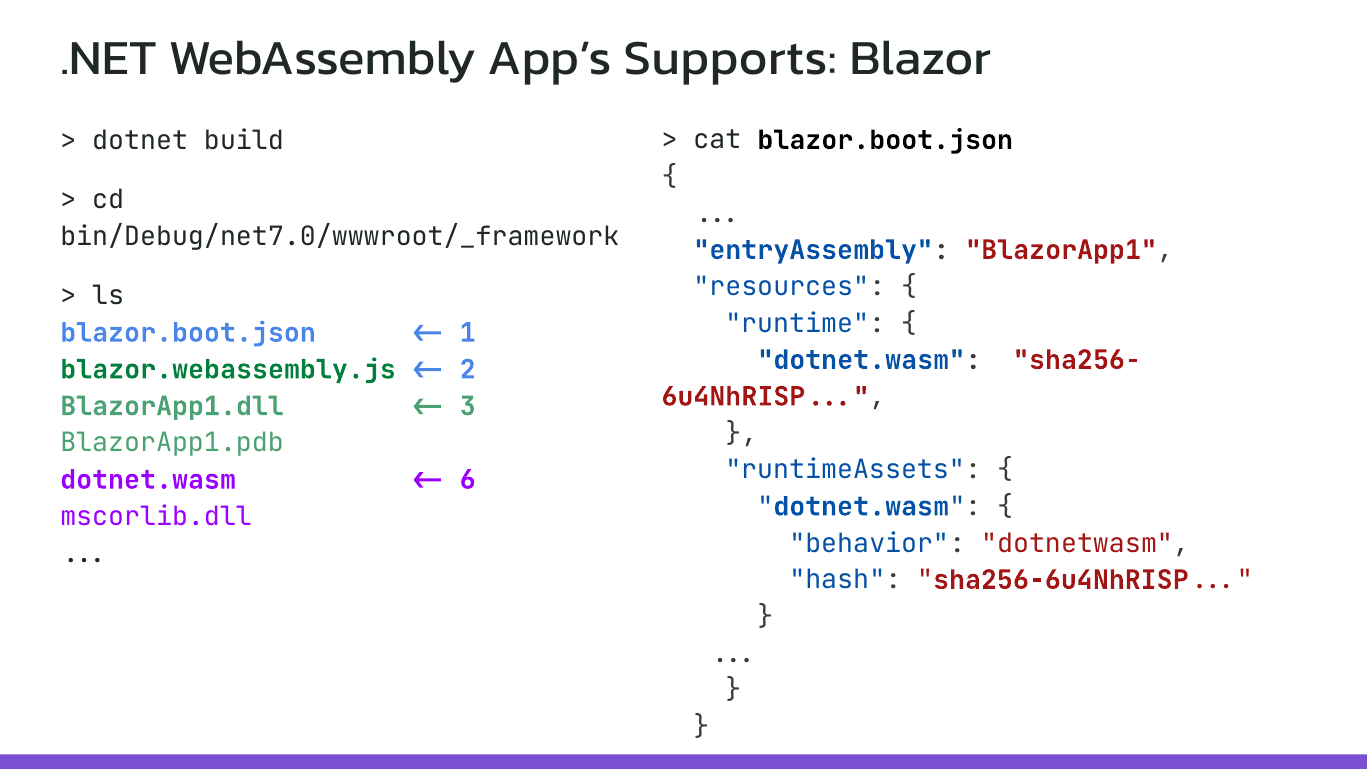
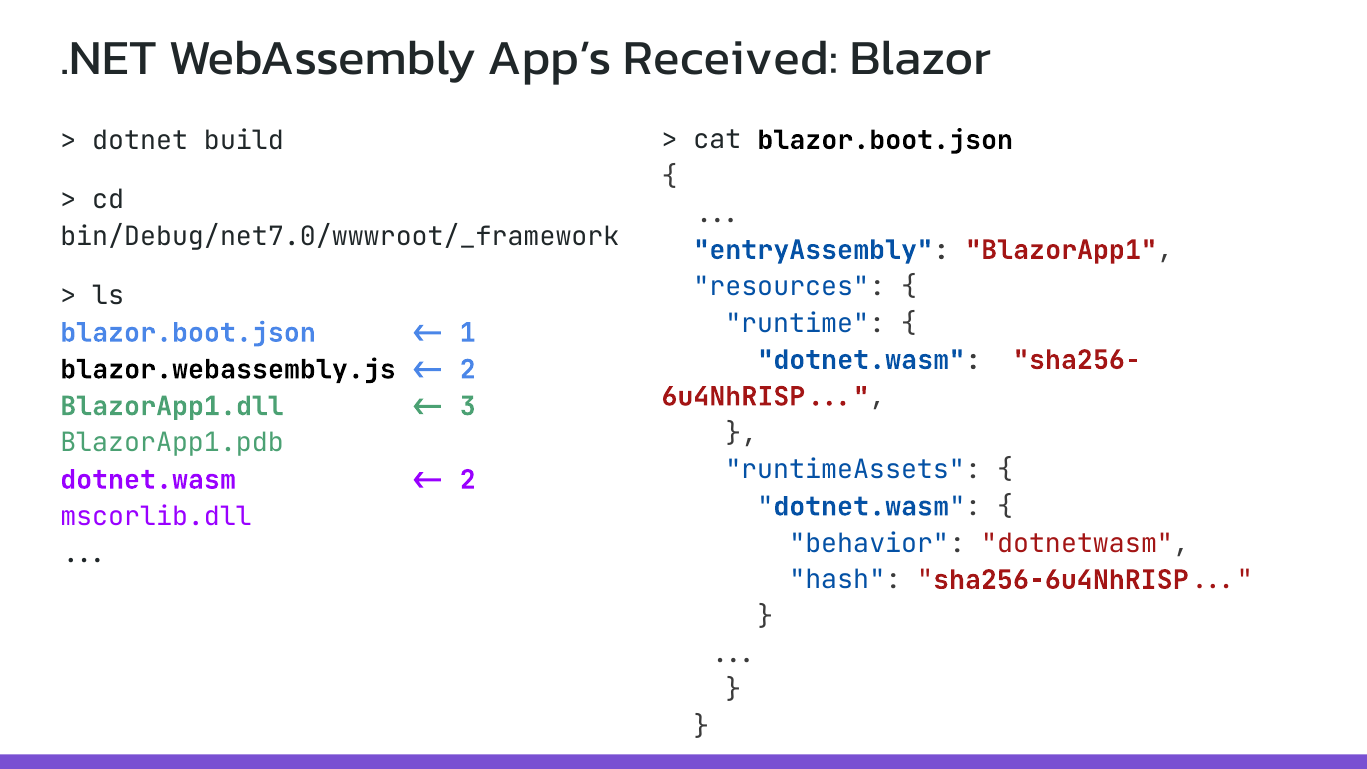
Supports: Supports -> Received
blazor.webassembly.js colour: green -> black
6 at (468, 480): 6 -> 2
